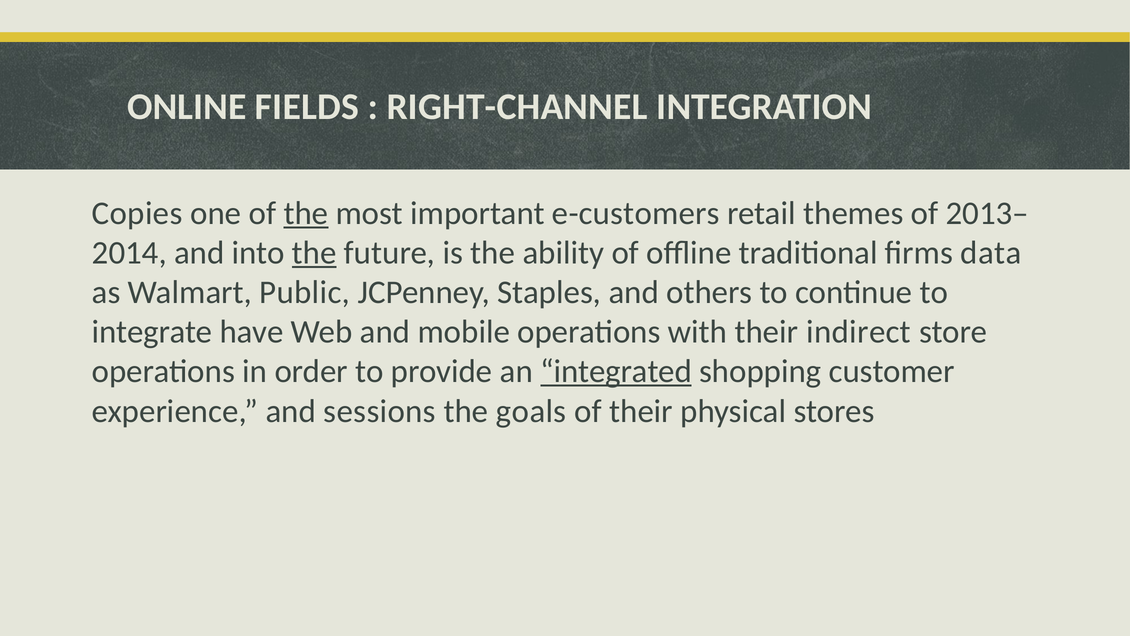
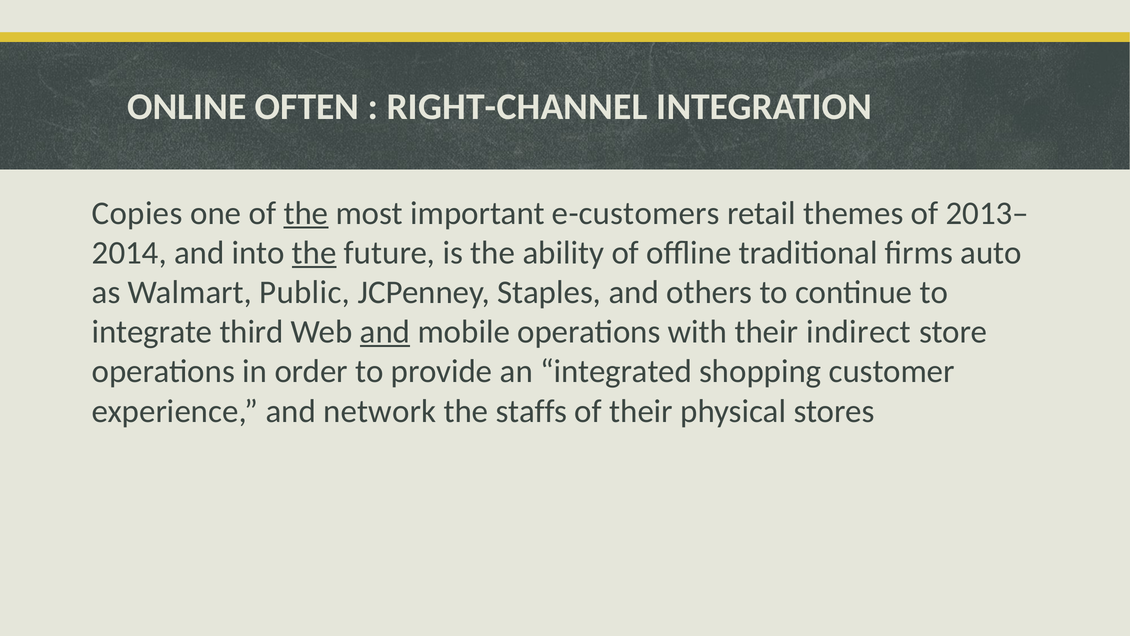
FIELDS: FIELDS -> OFTEN
data: data -> auto
have: have -> third
and at (385, 332) underline: none -> present
integrated underline: present -> none
sessions: sessions -> network
goals: goals -> staffs
